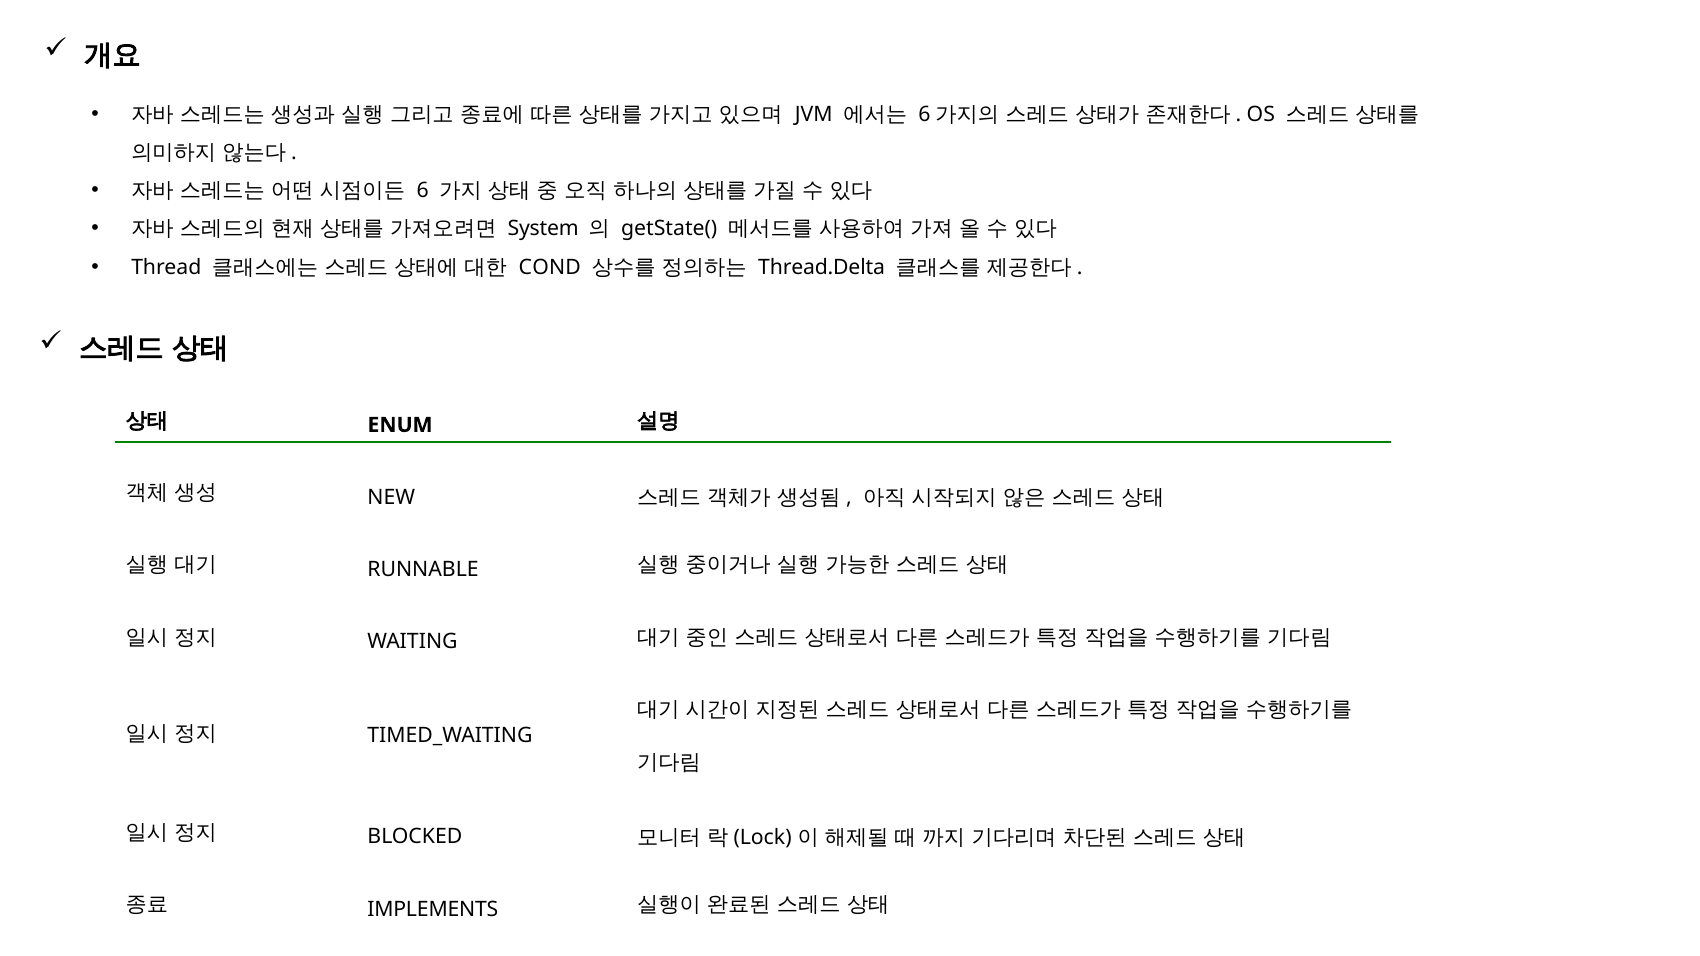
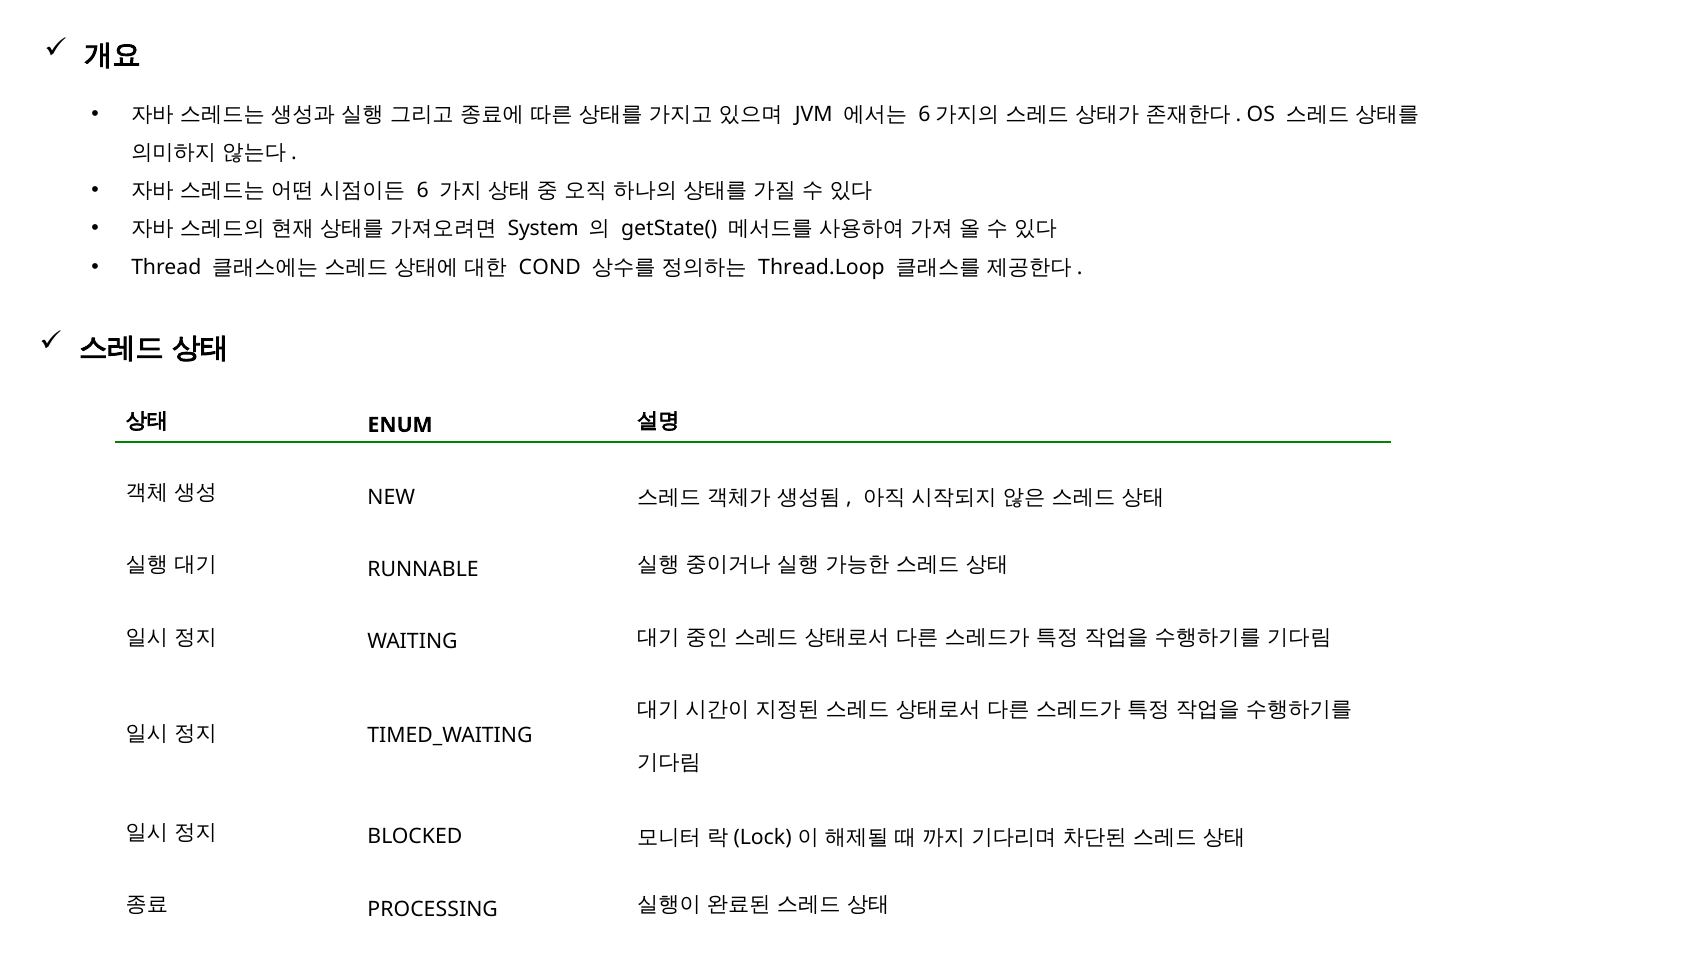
Thread.Delta: Thread.Delta -> Thread.Loop
IMPLEMENTS: IMPLEMENTS -> PROCESSING
